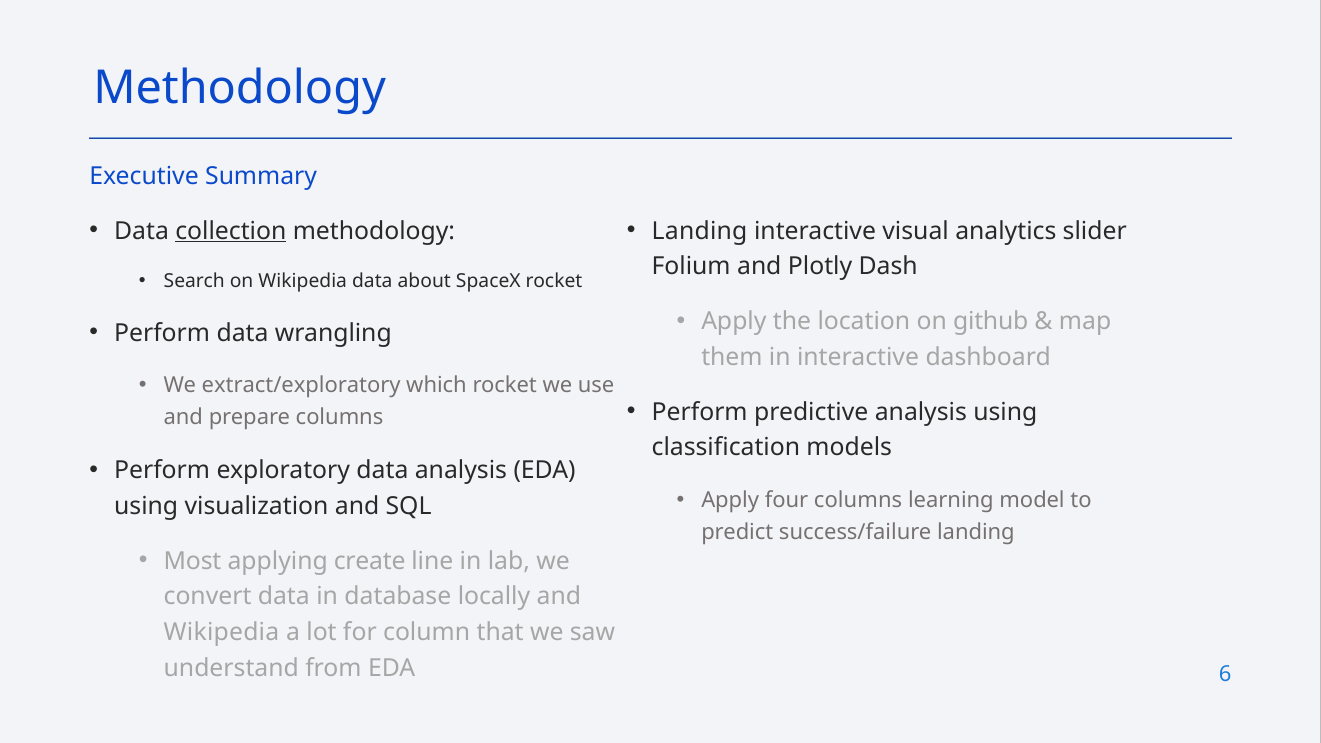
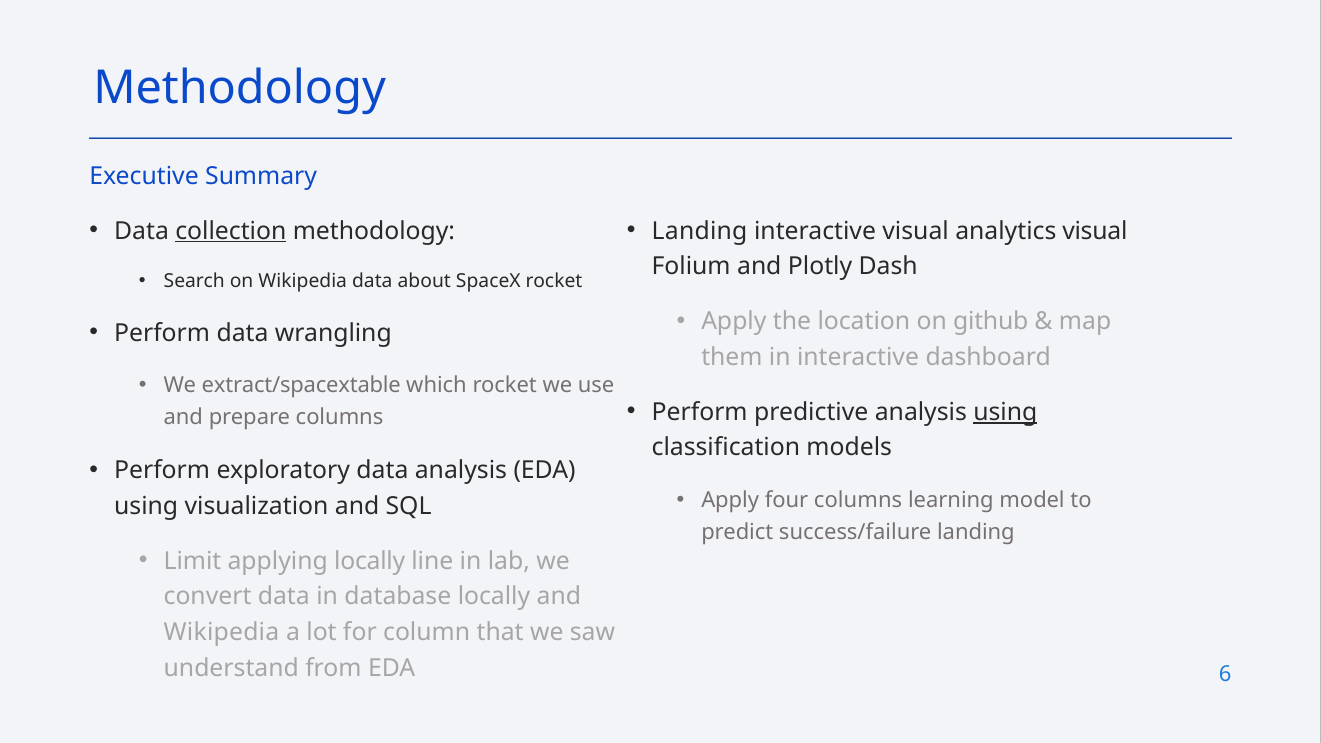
analytics slider: slider -> visual
extract/exploratory: extract/exploratory -> extract/spacextable
using at (1005, 412) underline: none -> present
Most: Most -> Limit
applying create: create -> locally
